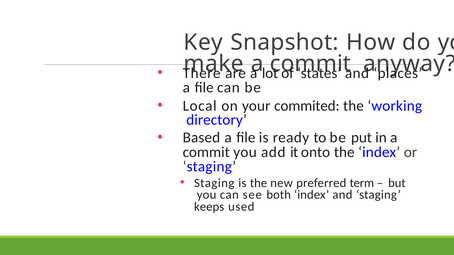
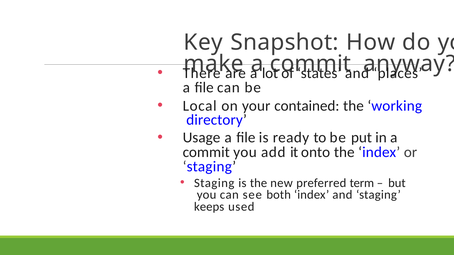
commited: commited -> contained
Based: Based -> Usage
